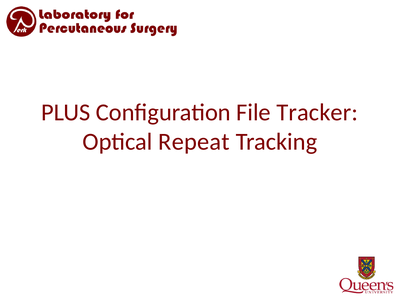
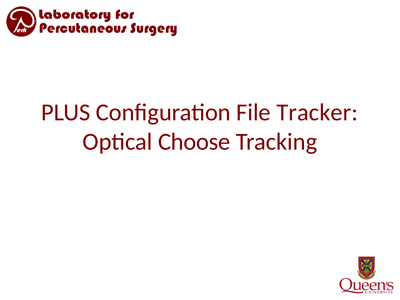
Repeat: Repeat -> Choose
